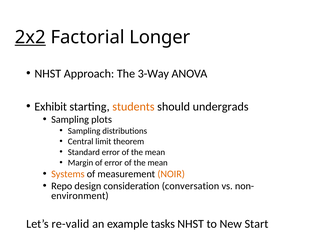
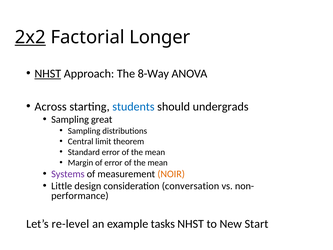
NHST at (48, 74) underline: none -> present
3-Way: 3-Way -> 8-Way
Exhibit: Exhibit -> Across
students colour: orange -> blue
plots: plots -> great
Systems colour: orange -> purple
Repo: Repo -> Little
environment: environment -> performance
re-valid: re-valid -> re-level
